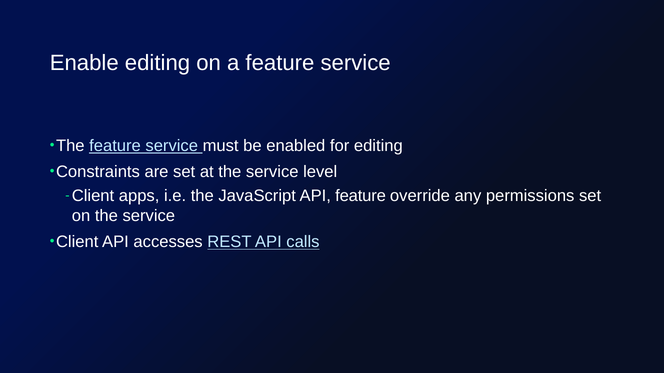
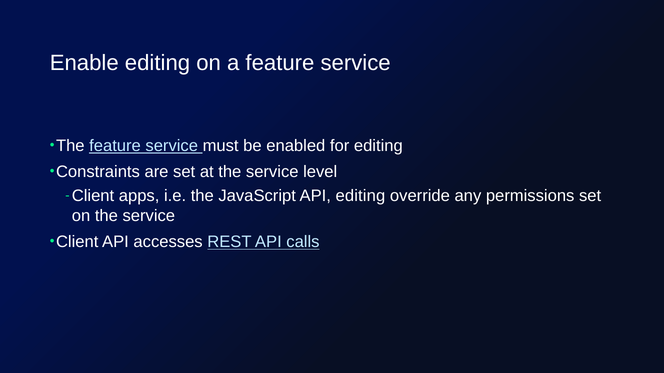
API feature: feature -> editing
